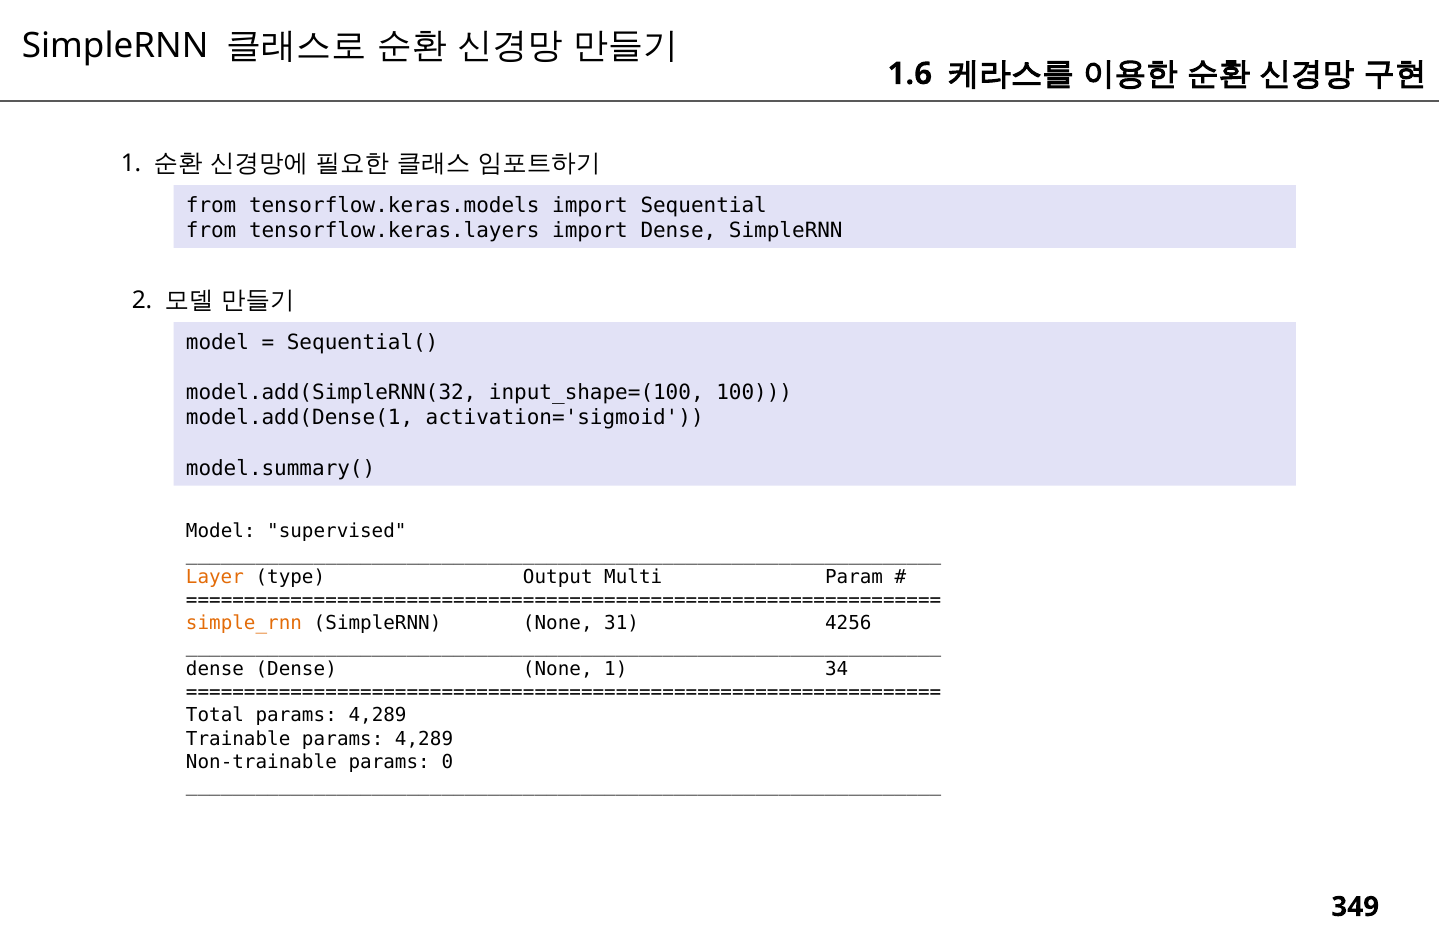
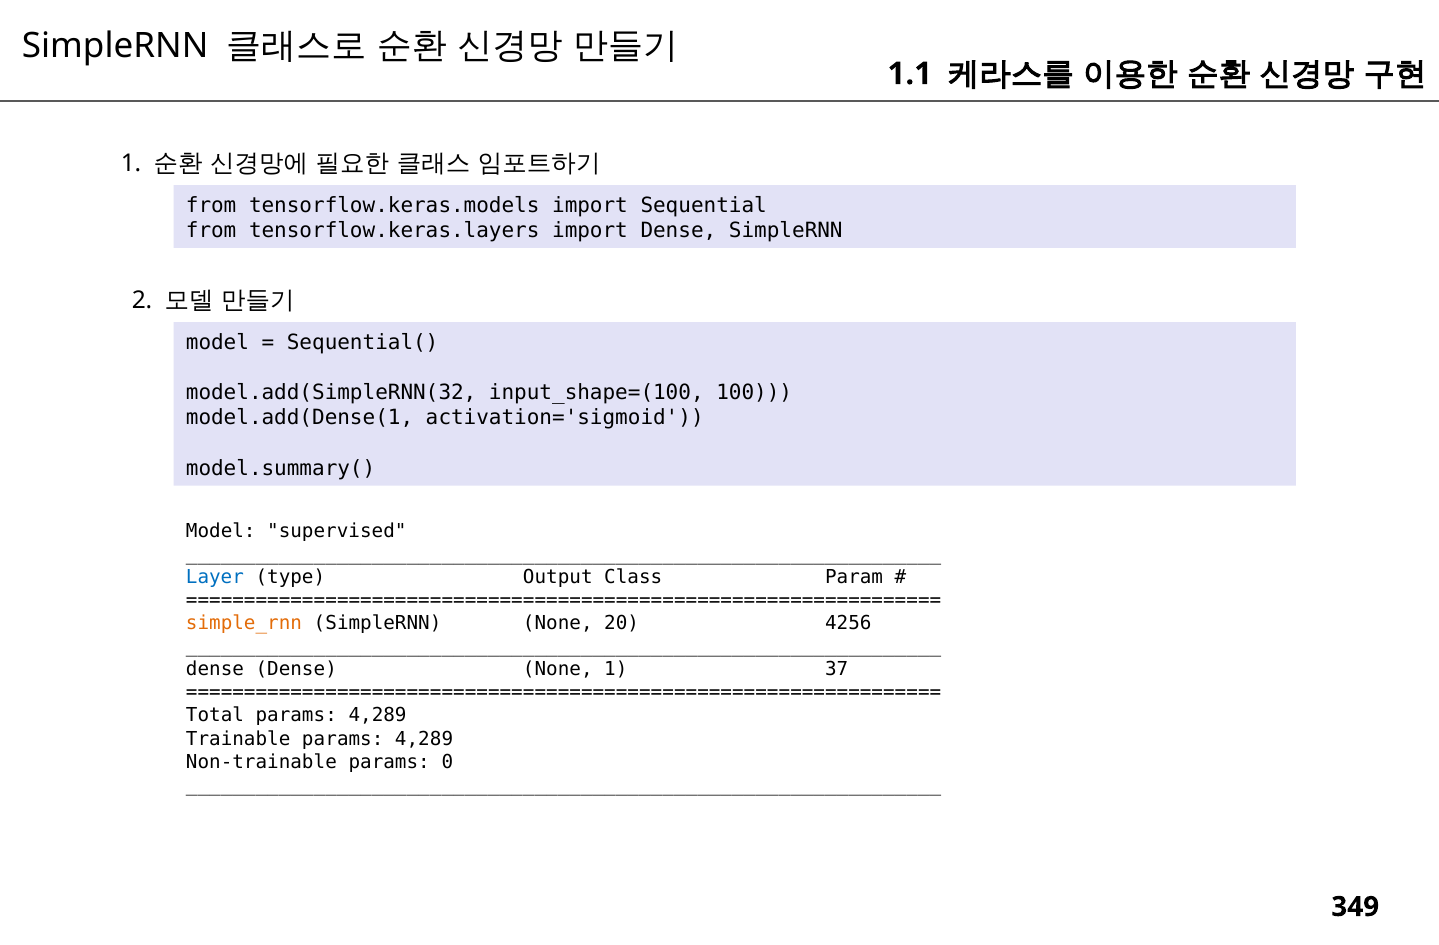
1.6: 1.6 -> 1.1
Layer colour: orange -> blue
Multi: Multi -> Class
31: 31 -> 20
34: 34 -> 37
